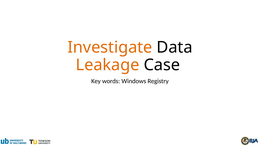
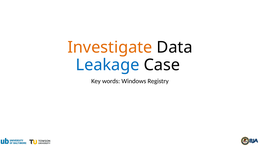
Leakage colour: orange -> blue
